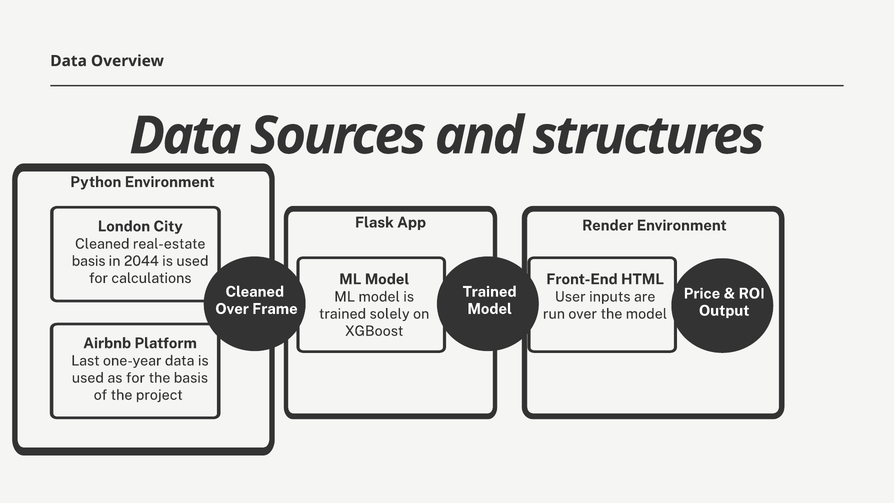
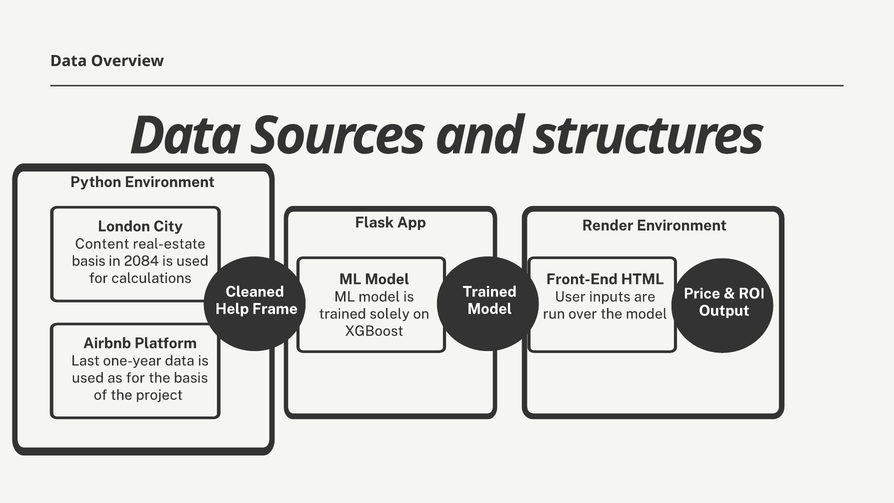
Cleaned at (102, 244): Cleaned -> Content
2044: 2044 -> 2084
Over at (232, 309): Over -> Help
